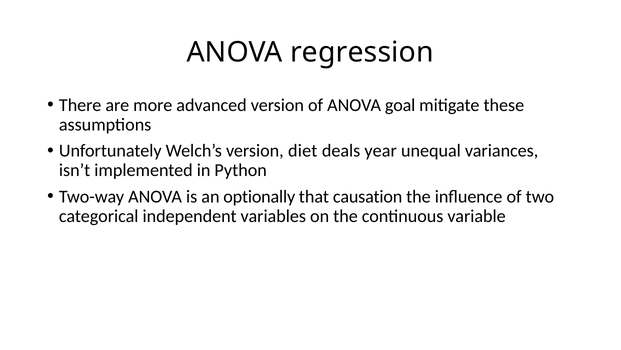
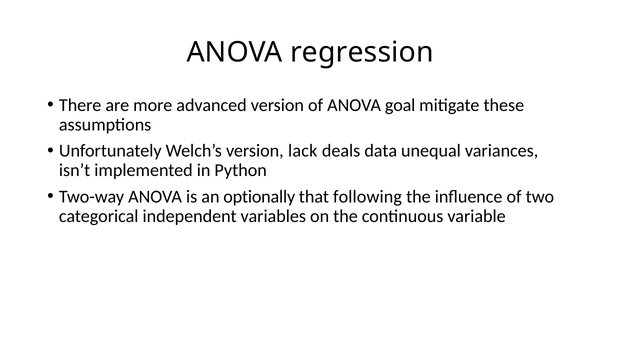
diet: diet -> lack
year: year -> data
causation: causation -> following
